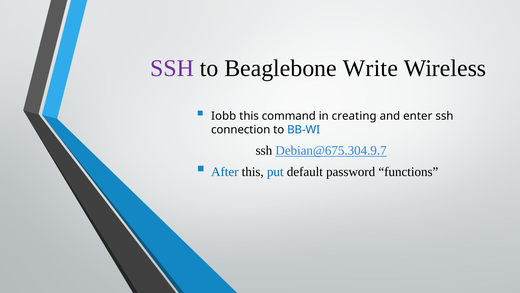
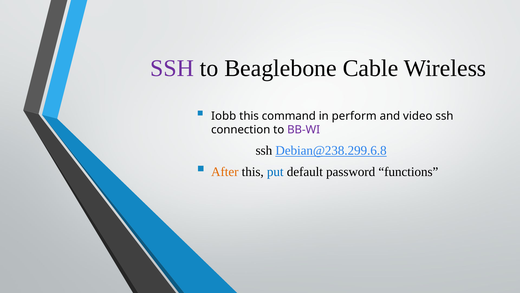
Write: Write -> Cable
creating: creating -> perform
enter: enter -> video
BB-WI colour: blue -> purple
Debian@675.304.9.7: Debian@675.304.9.7 -> Debian@238.299.6.8
After colour: blue -> orange
